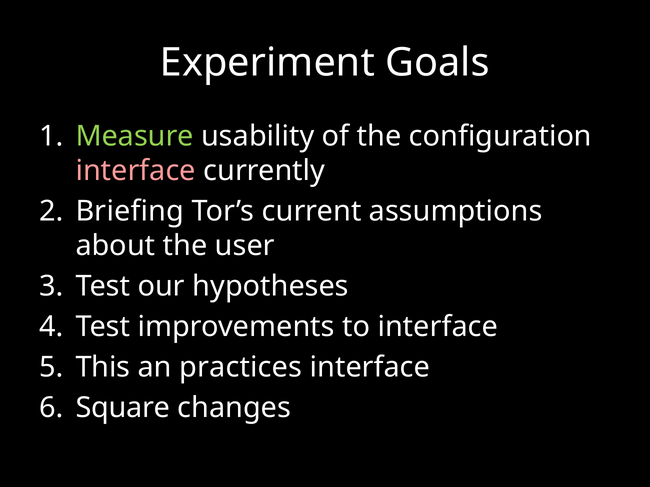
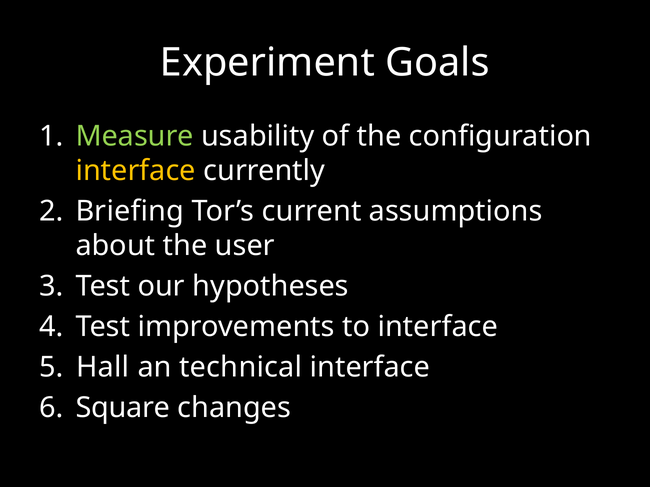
interface at (136, 171) colour: pink -> yellow
This: This -> Hall
practices: practices -> technical
